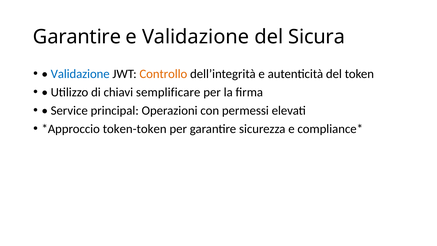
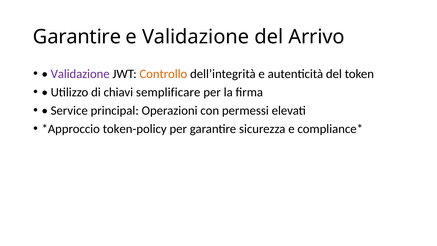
Sicura: Sicura -> Arrivo
Validazione at (80, 74) colour: blue -> purple
token-token: token-token -> token-policy
